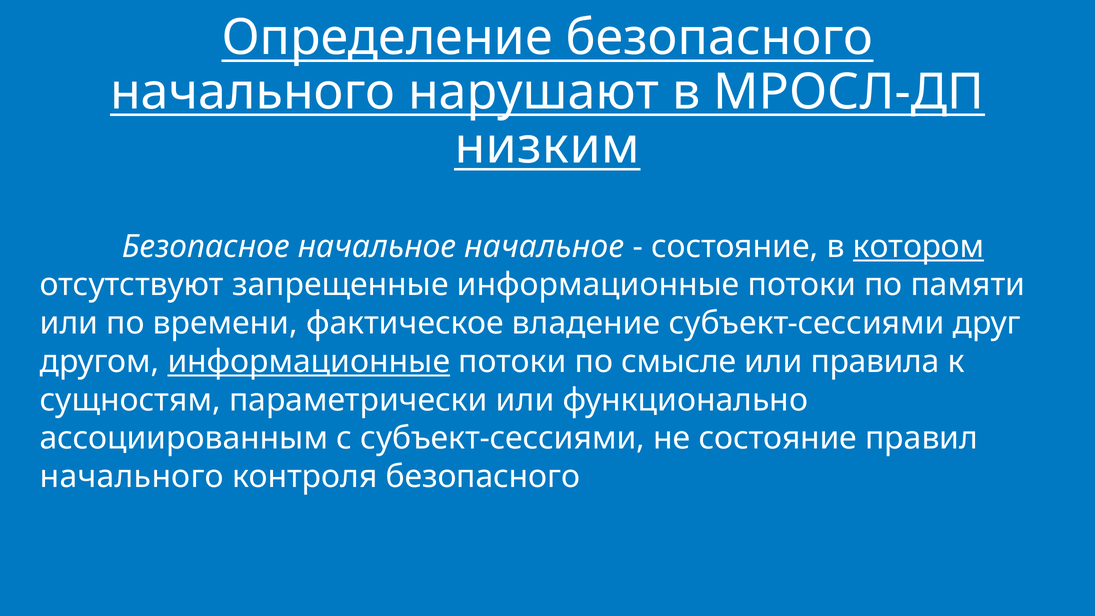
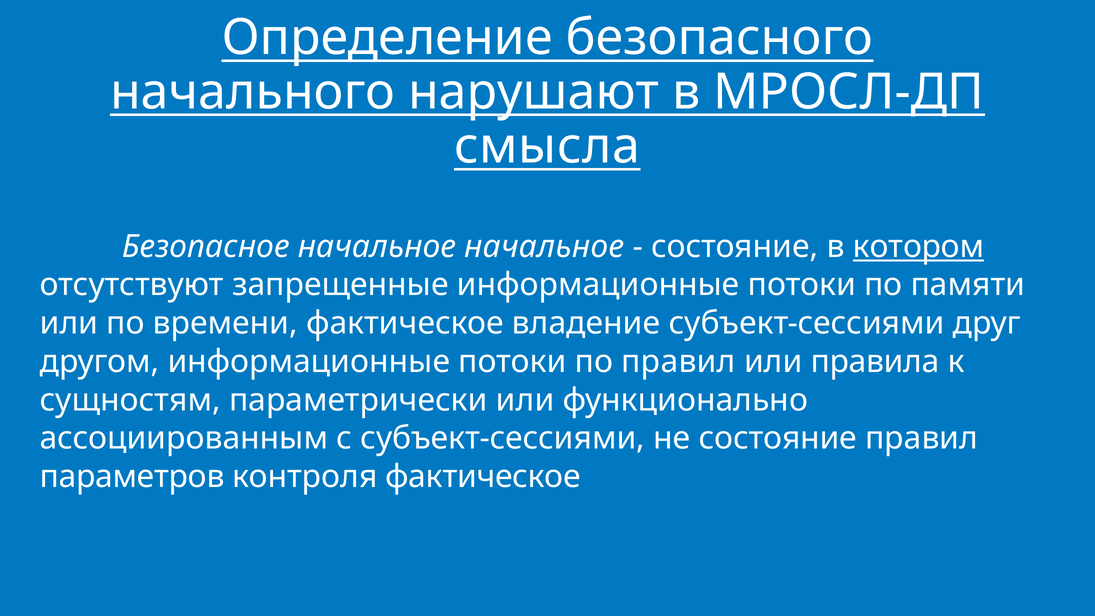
низким: низким -> смысла
информационные at (309, 362) underline: present -> none
по смысле: смысле -> правил
начального at (132, 477): начального -> параметров
контроля безопасного: безопасного -> фактическое
